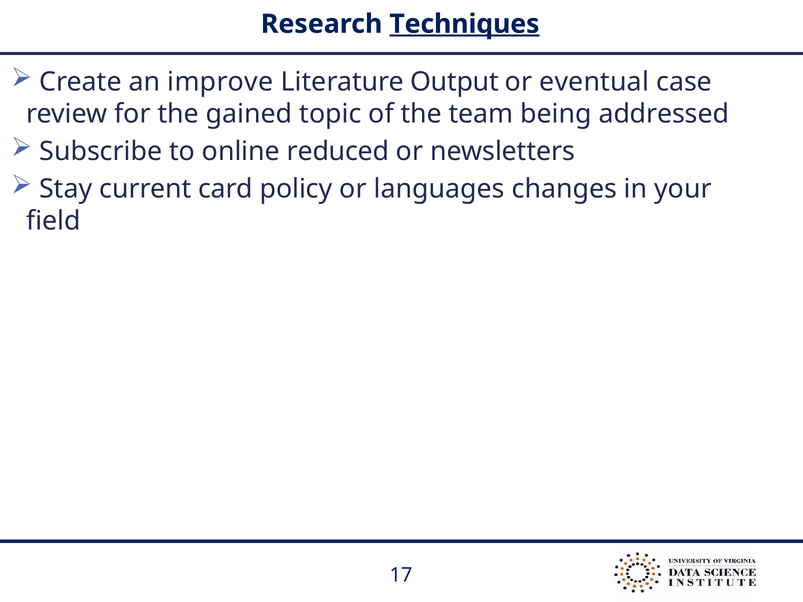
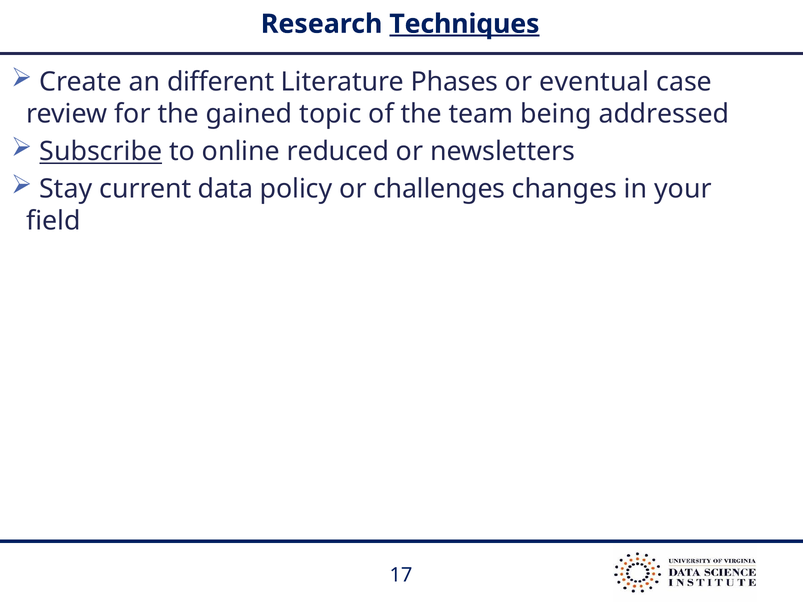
improve: improve -> different
Output: Output -> Phases
Subscribe underline: none -> present
card: card -> data
languages: languages -> challenges
